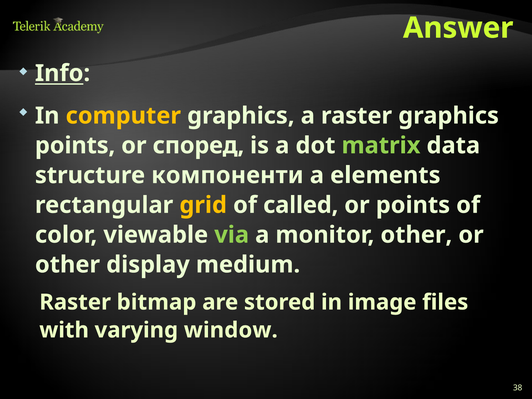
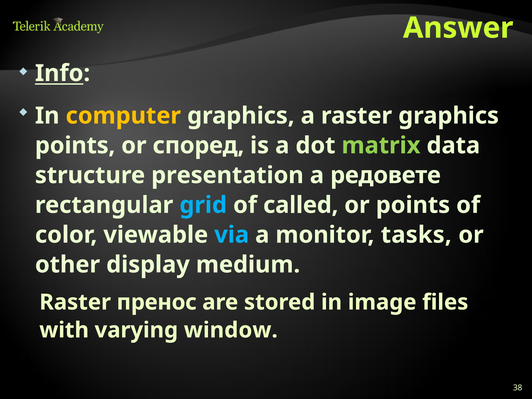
компоненти: компоненти -> presentation
elements: elements -> редовете
grid colour: yellow -> light blue
via colour: light green -> light blue
monitor other: other -> tasks
bitmap: bitmap -> пренос
